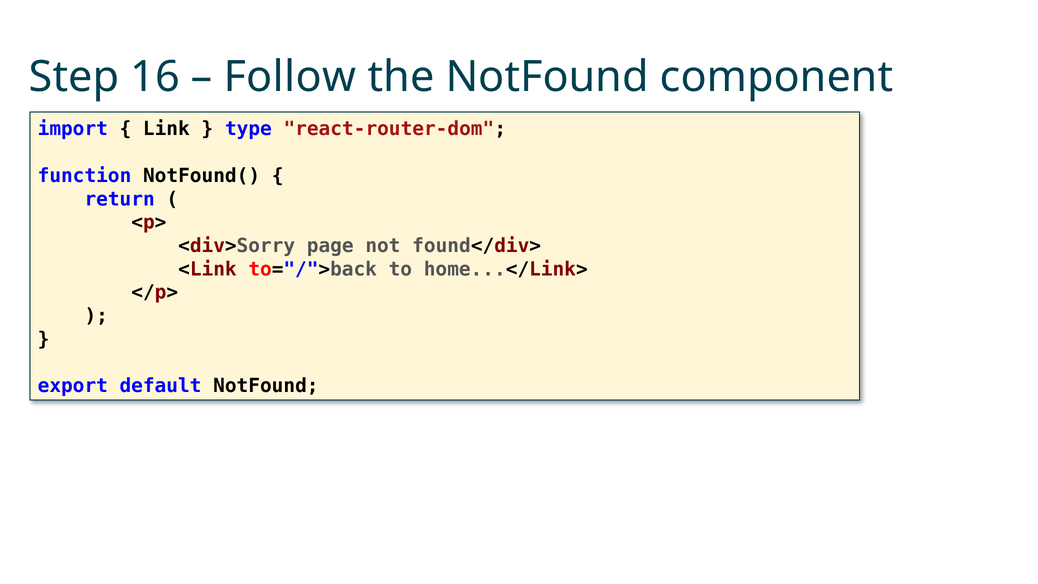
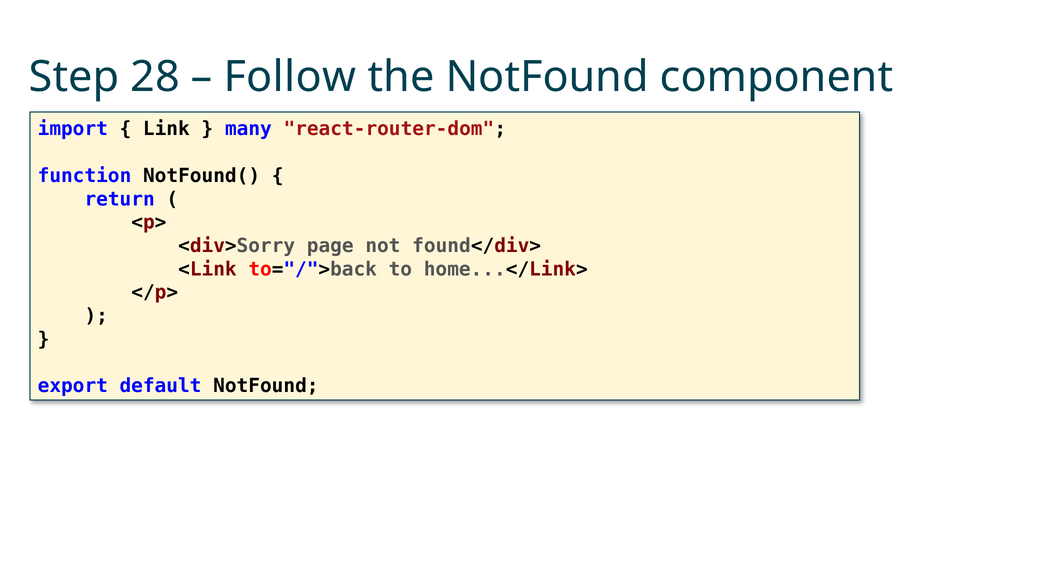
16: 16 -> 28
type: type -> many
